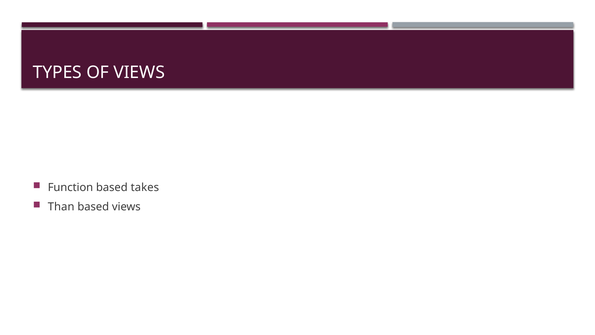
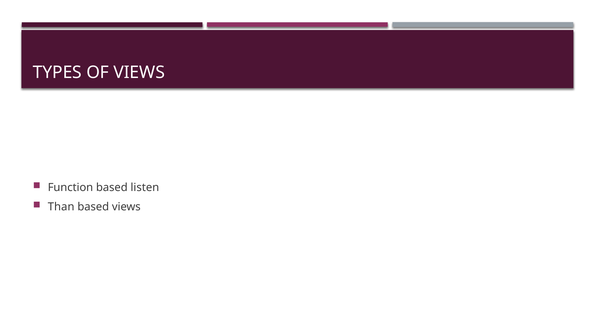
takes: takes -> listen
